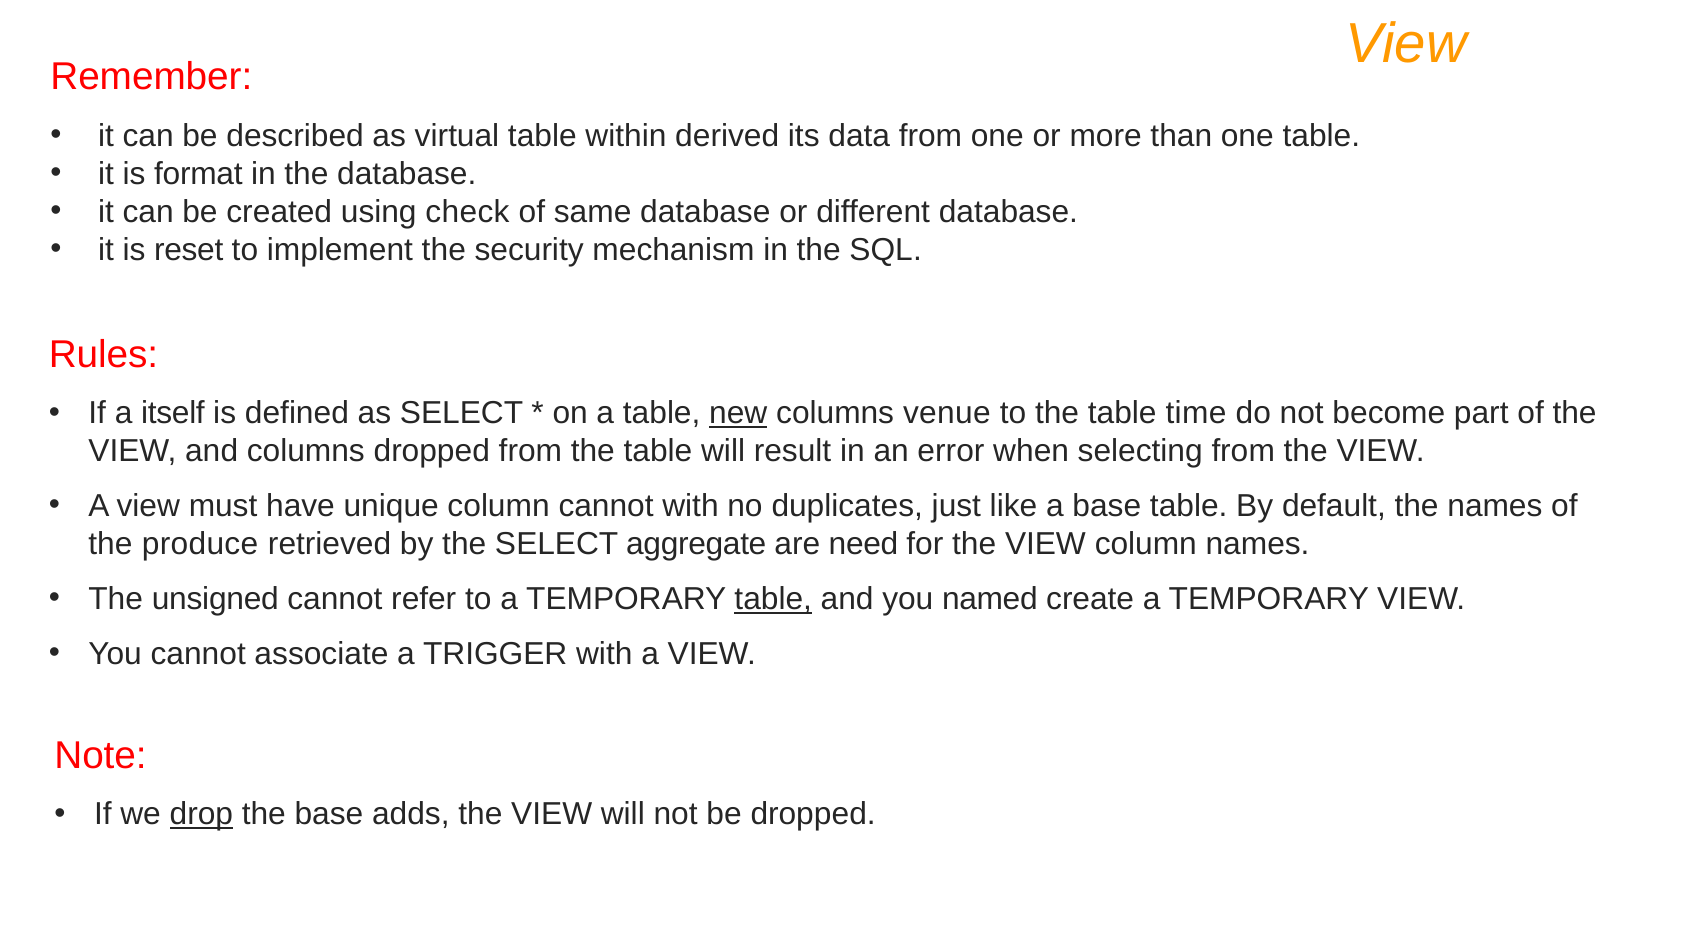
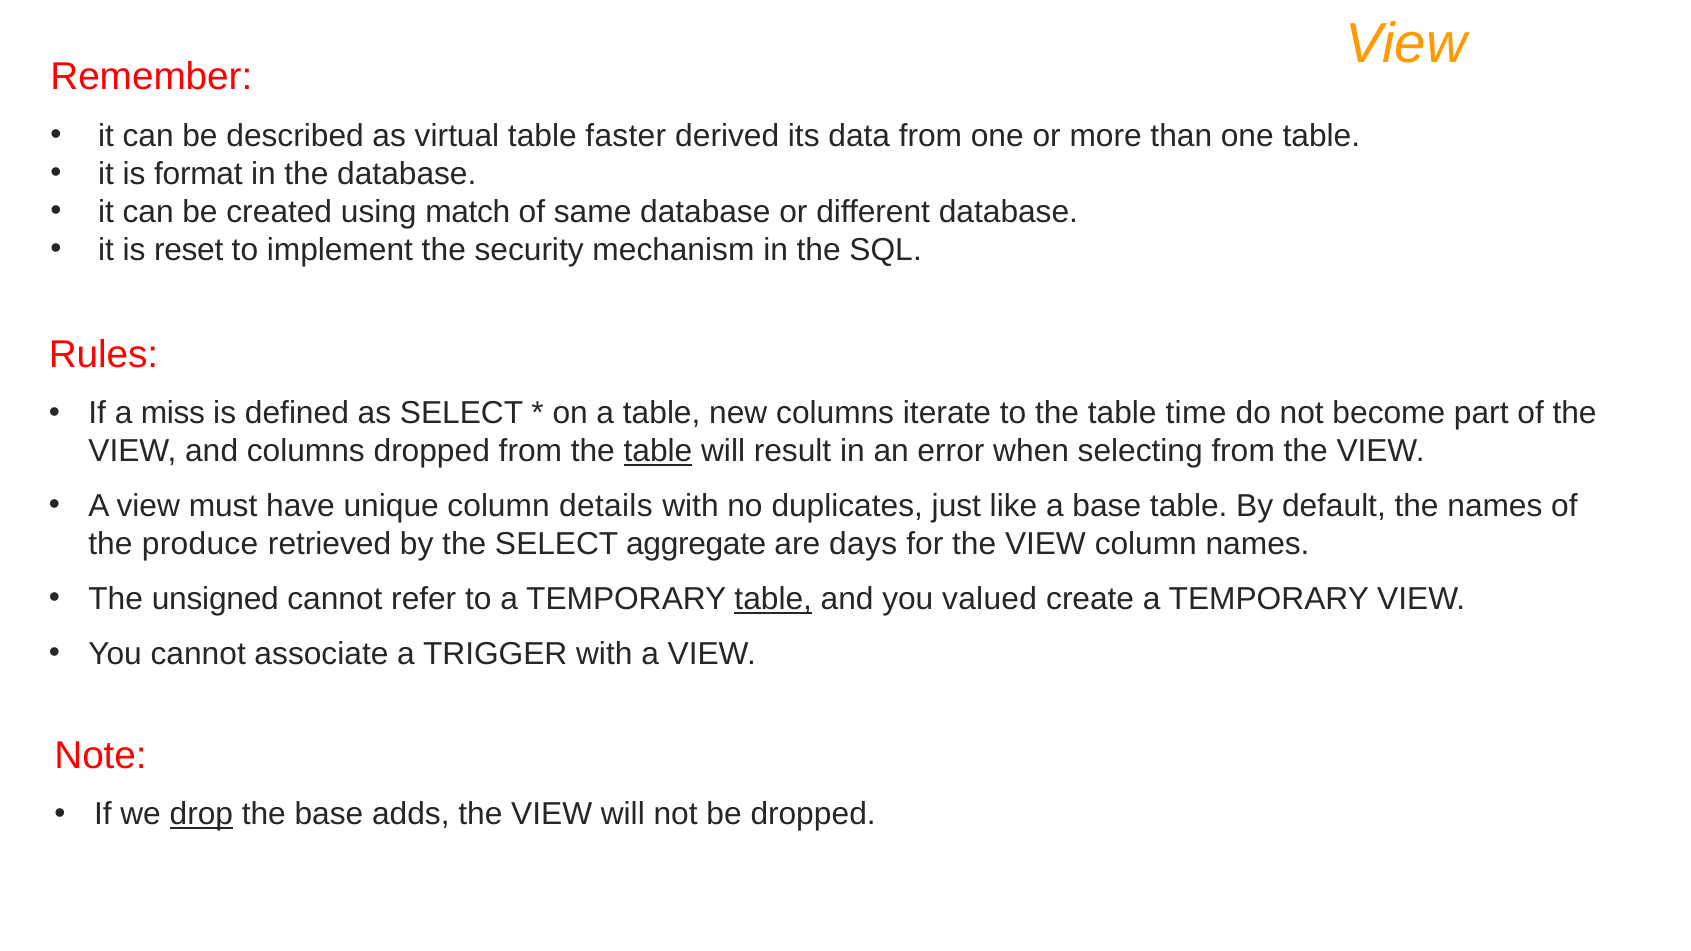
within: within -> faster
check: check -> match
itself: itself -> miss
new underline: present -> none
venue: venue -> iterate
table at (658, 451) underline: none -> present
column cannot: cannot -> details
need: need -> days
named: named -> valued
